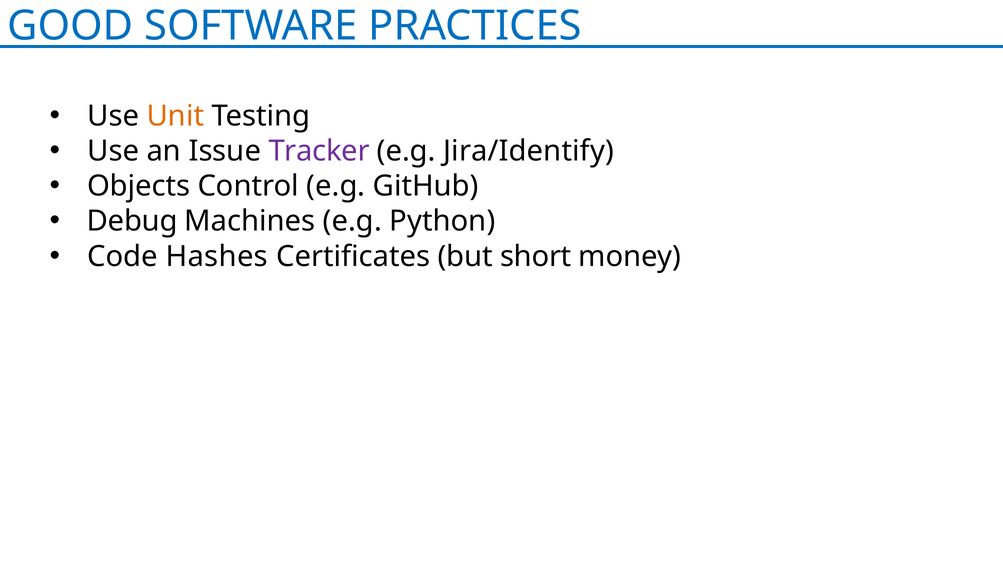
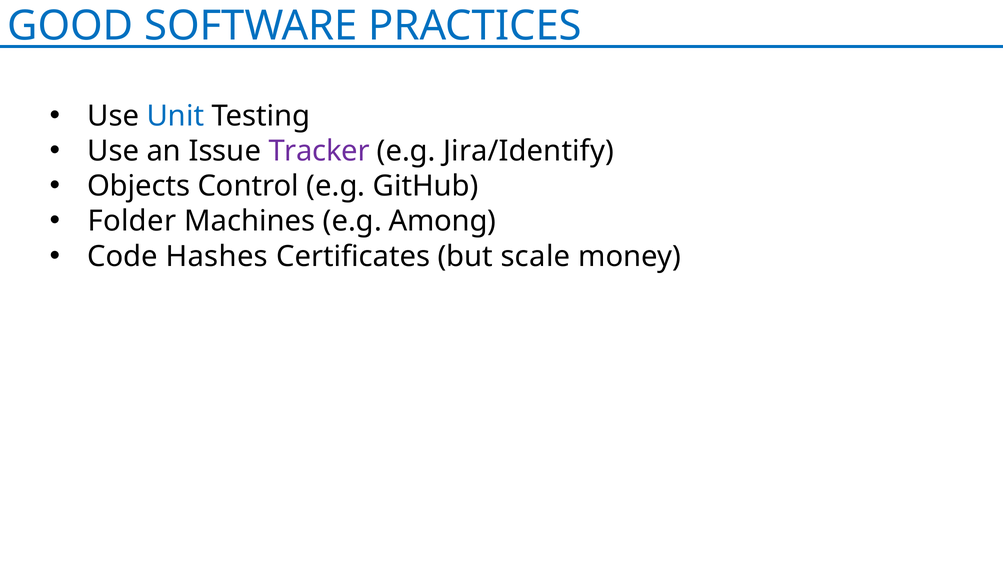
Unit colour: orange -> blue
Debug: Debug -> Folder
Python: Python -> Among
short: short -> scale
